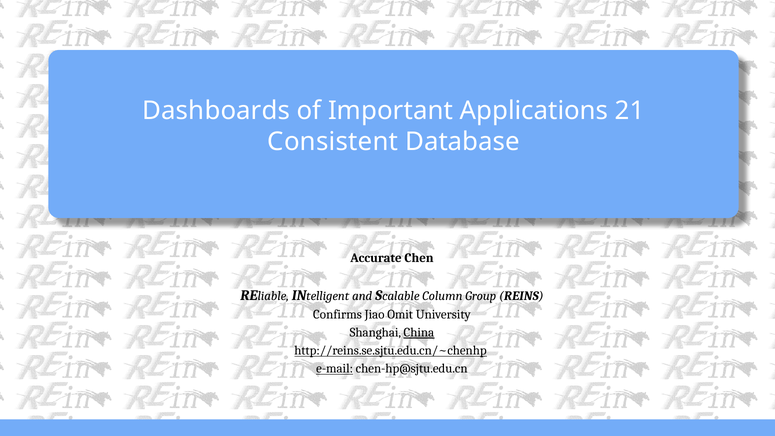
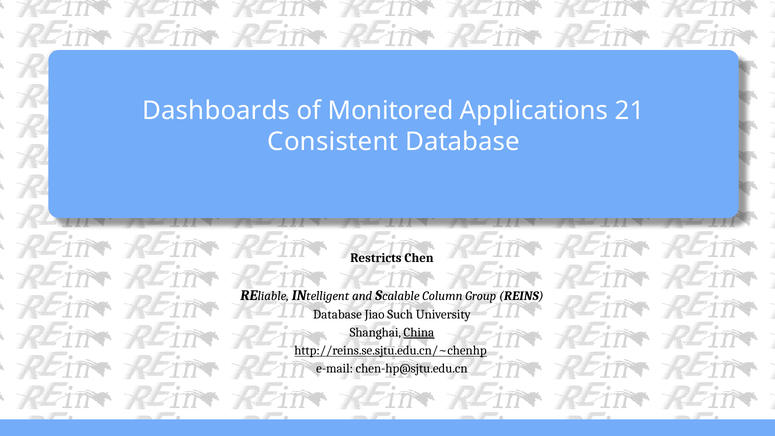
Important: Important -> Monitored
Accurate: Accurate -> Restricts
Confirms at (338, 314): Confirms -> Database
Omit: Omit -> Such
e-mail underline: present -> none
